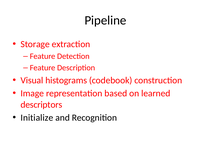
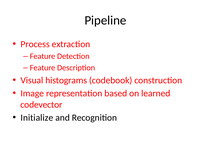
Storage: Storage -> Process
descriptors: descriptors -> codevector
